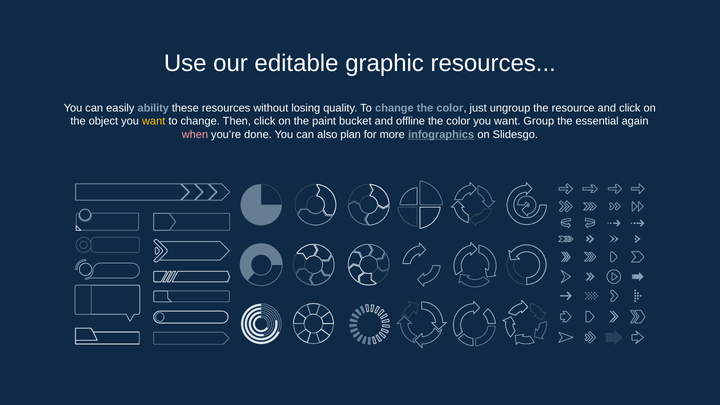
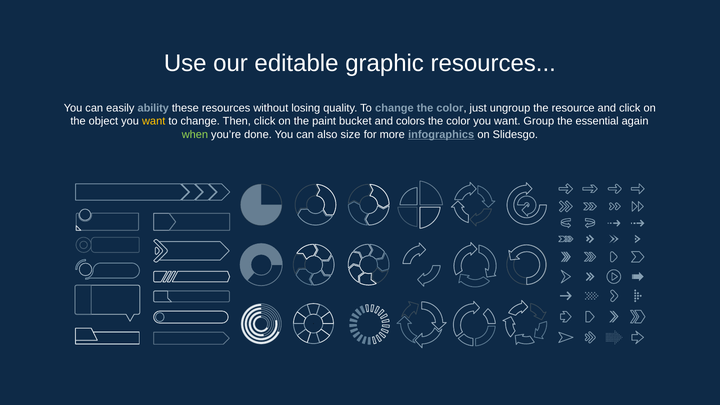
offline: offline -> colors
when colour: pink -> light green
plan: plan -> size
